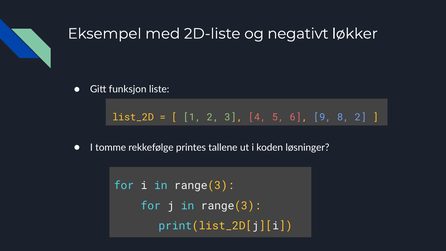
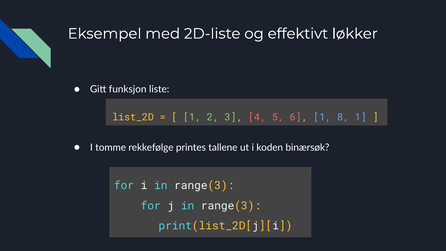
negativt: negativt -> effektivt
6 9: 9 -> 1
8 2: 2 -> 1
løsninger: løsninger -> binærsøk
